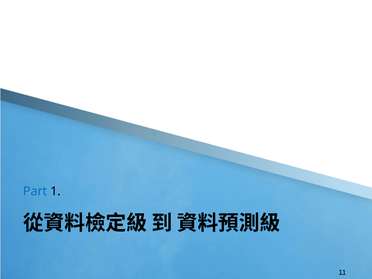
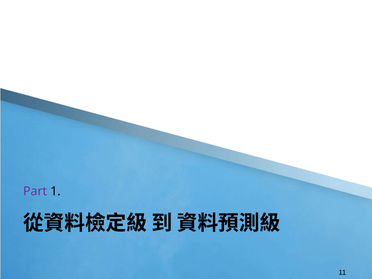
Part colour: blue -> purple
